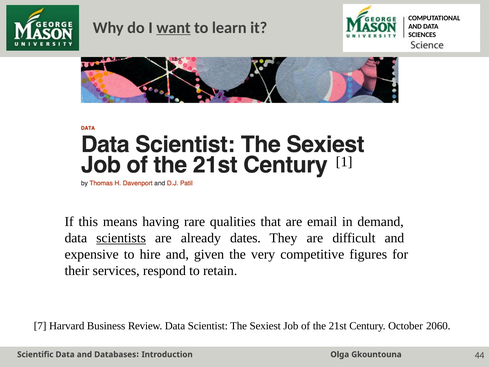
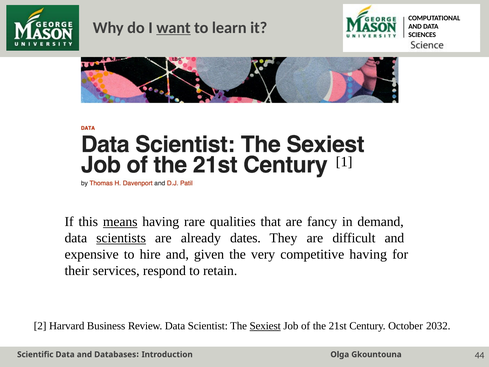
means underline: none -> present
email: email -> fancy
competitive figures: figures -> having
7: 7 -> 2
Sexiest underline: none -> present
2060: 2060 -> 2032
